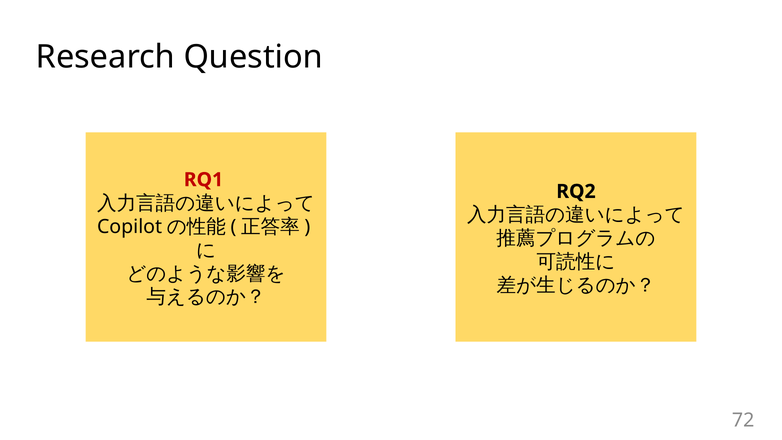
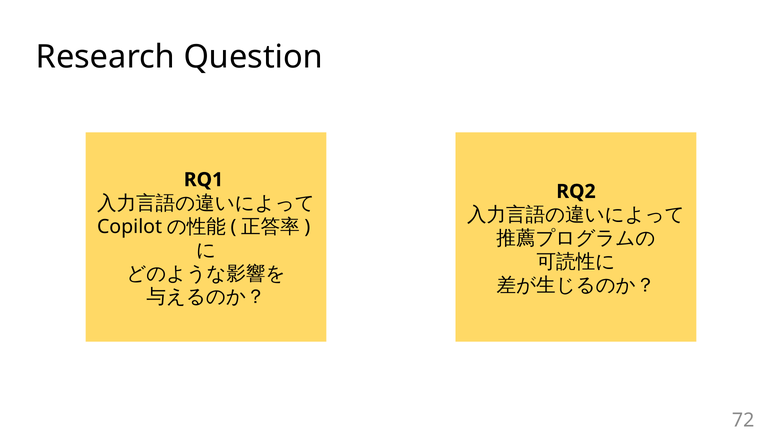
RQ1 colour: red -> black
